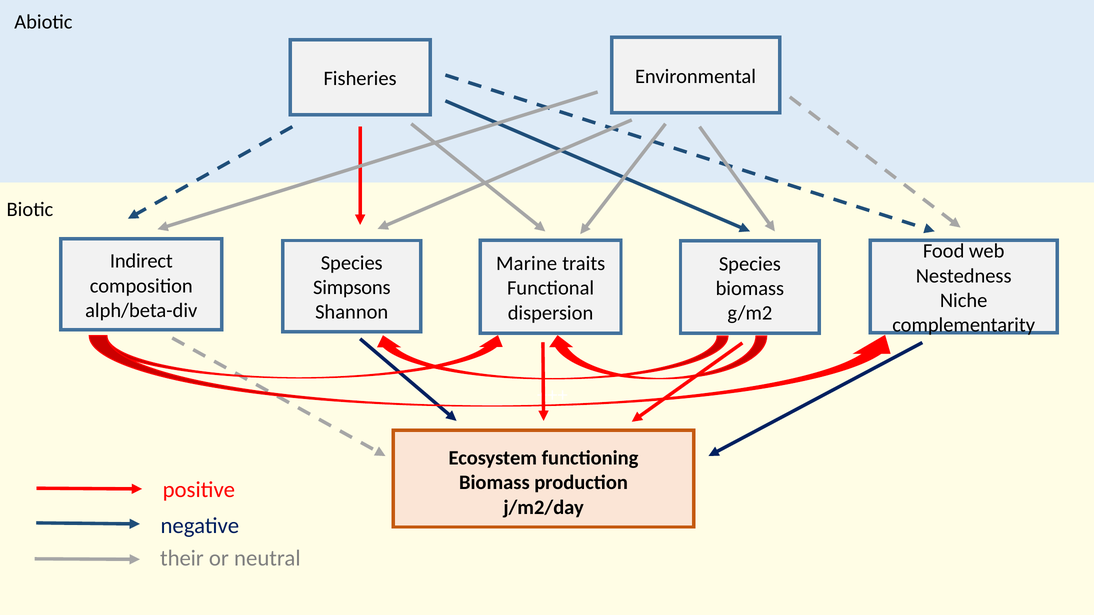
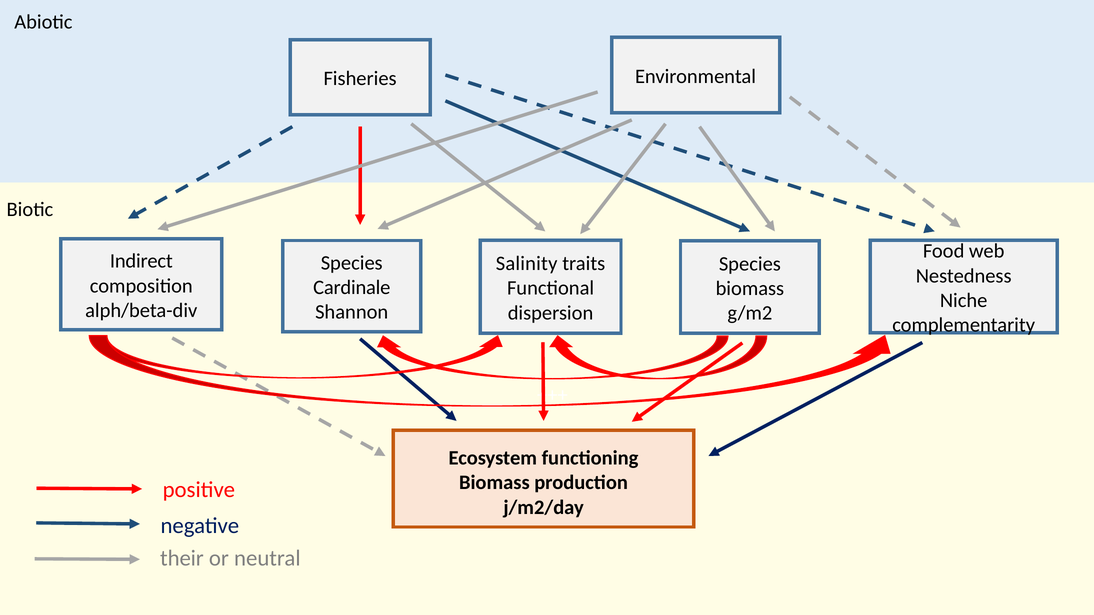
Marine: Marine -> Salinity
Simpsons: Simpsons -> Cardinale
